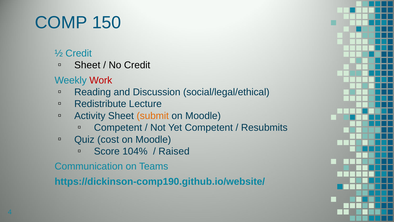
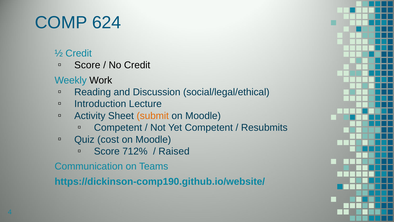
150: 150 -> 624
Sheet at (87, 65): Sheet -> Score
Work colour: red -> black
Redistribute: Redistribute -> Introduction
104%: 104% -> 712%
